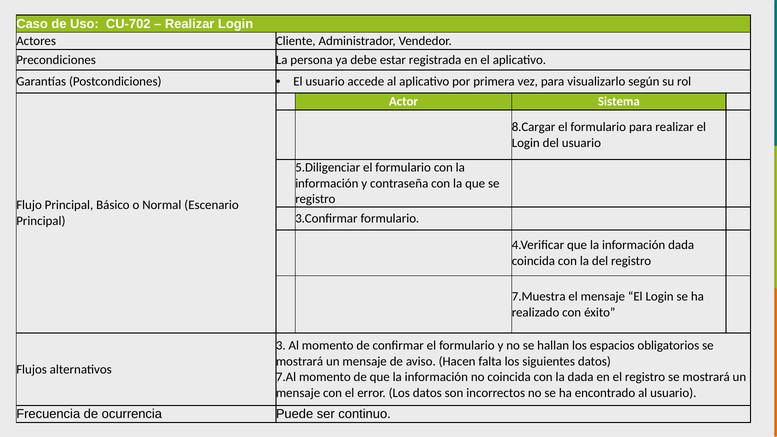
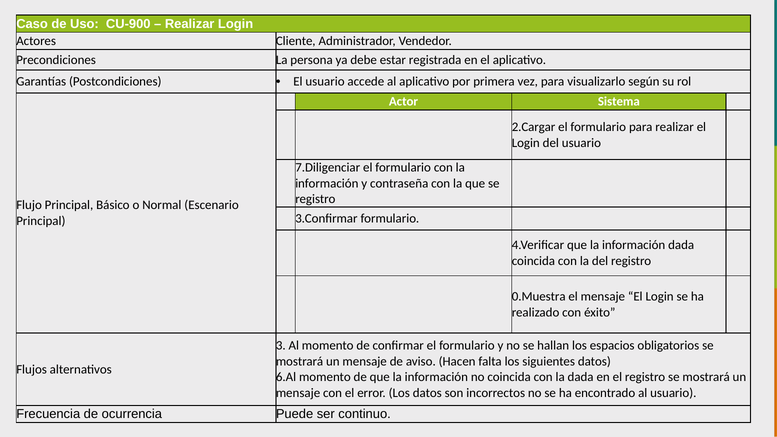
CU-702: CU-702 -> CU-900
8.Cargar: 8.Cargar -> 2.Cargar
5.Diligenciar: 5.Diligenciar -> 7.Diligenciar
7.Muestra: 7.Muestra -> 0.Muestra
7.Al: 7.Al -> 6.Al
